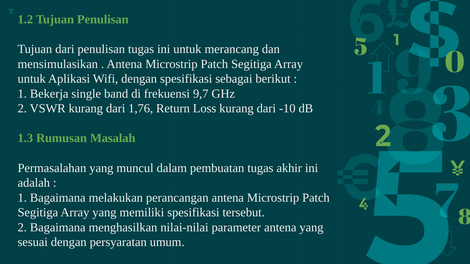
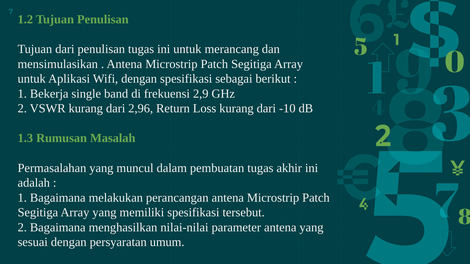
9,7: 9,7 -> 2,9
1,76: 1,76 -> 2,96
